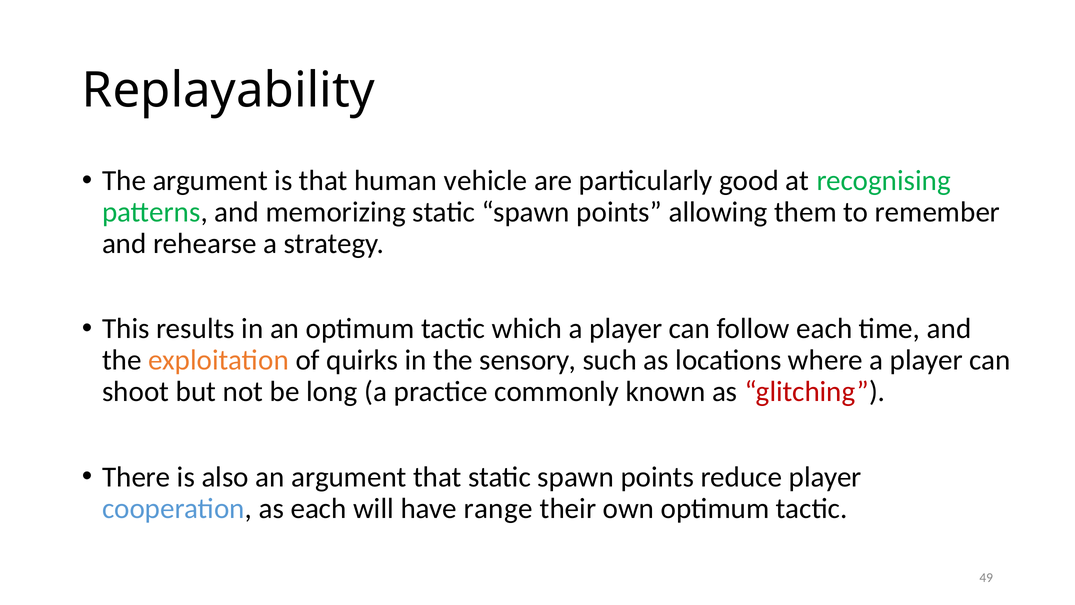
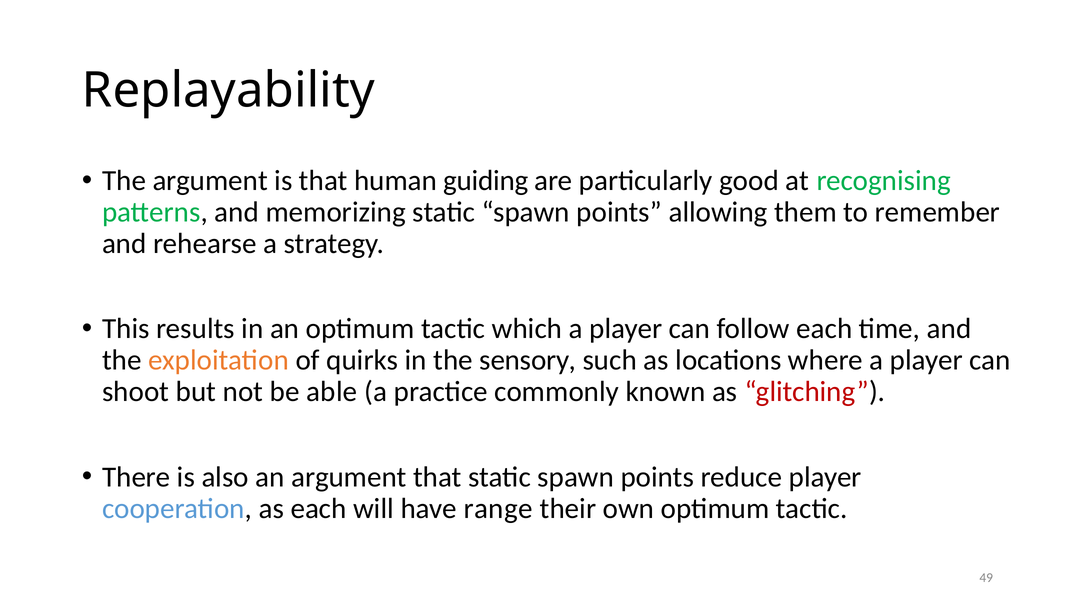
vehicle: vehicle -> guiding
long: long -> able
